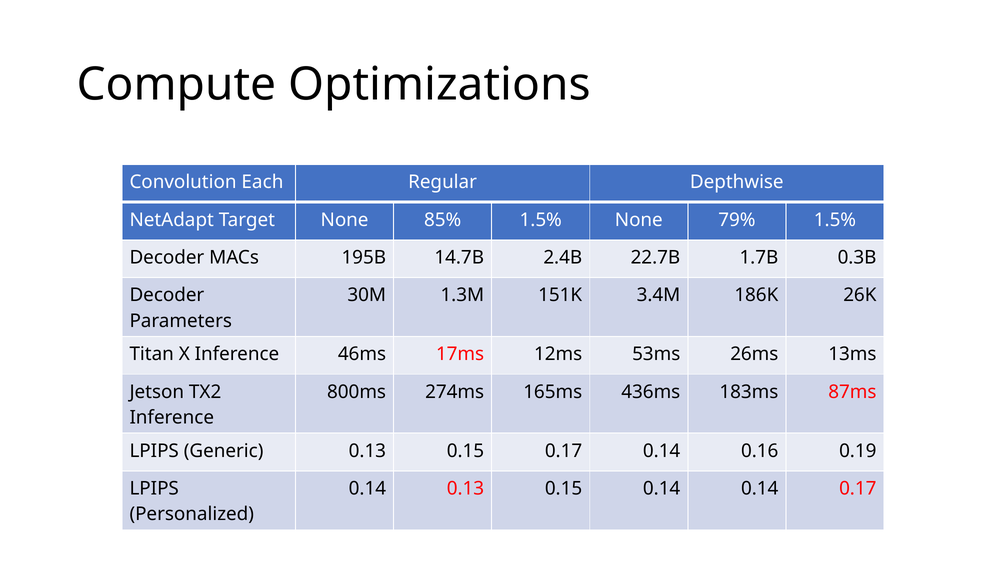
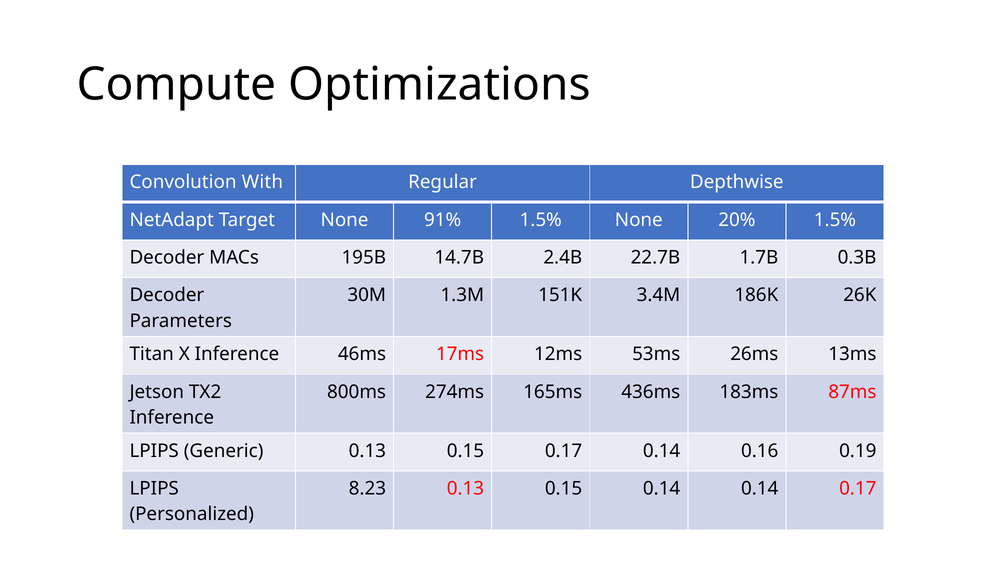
Each: Each -> With
85%: 85% -> 91%
79%: 79% -> 20%
0.14 at (367, 488): 0.14 -> 8.23
